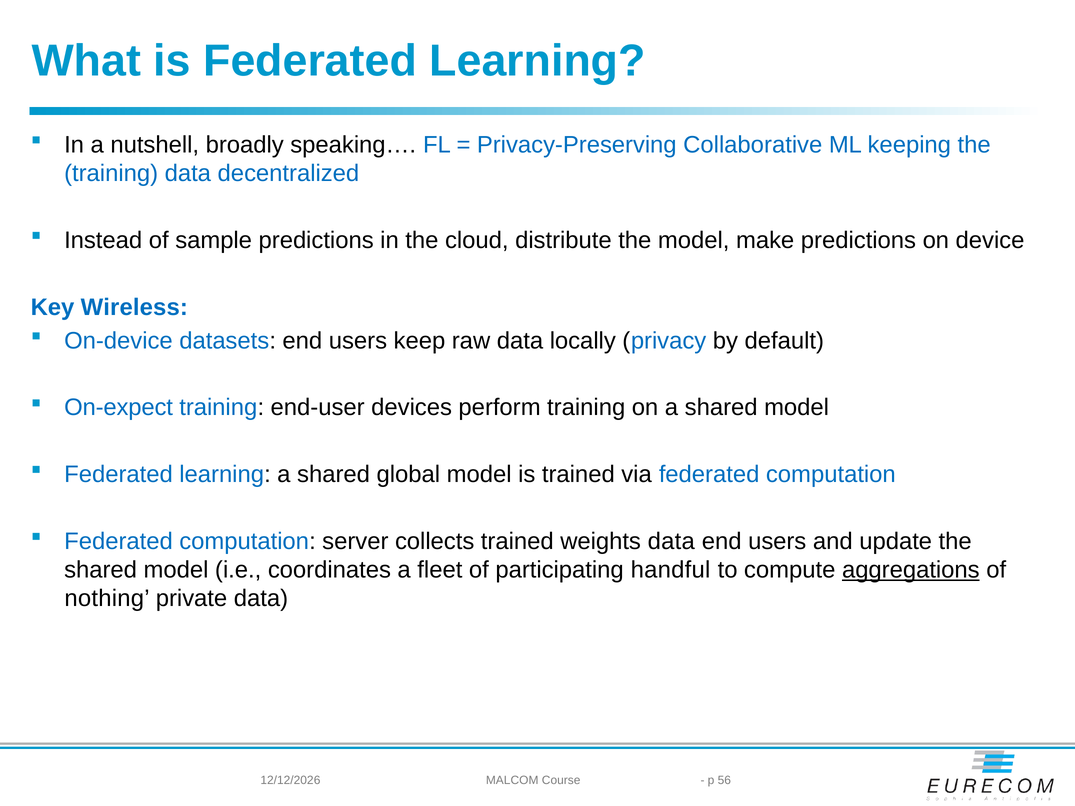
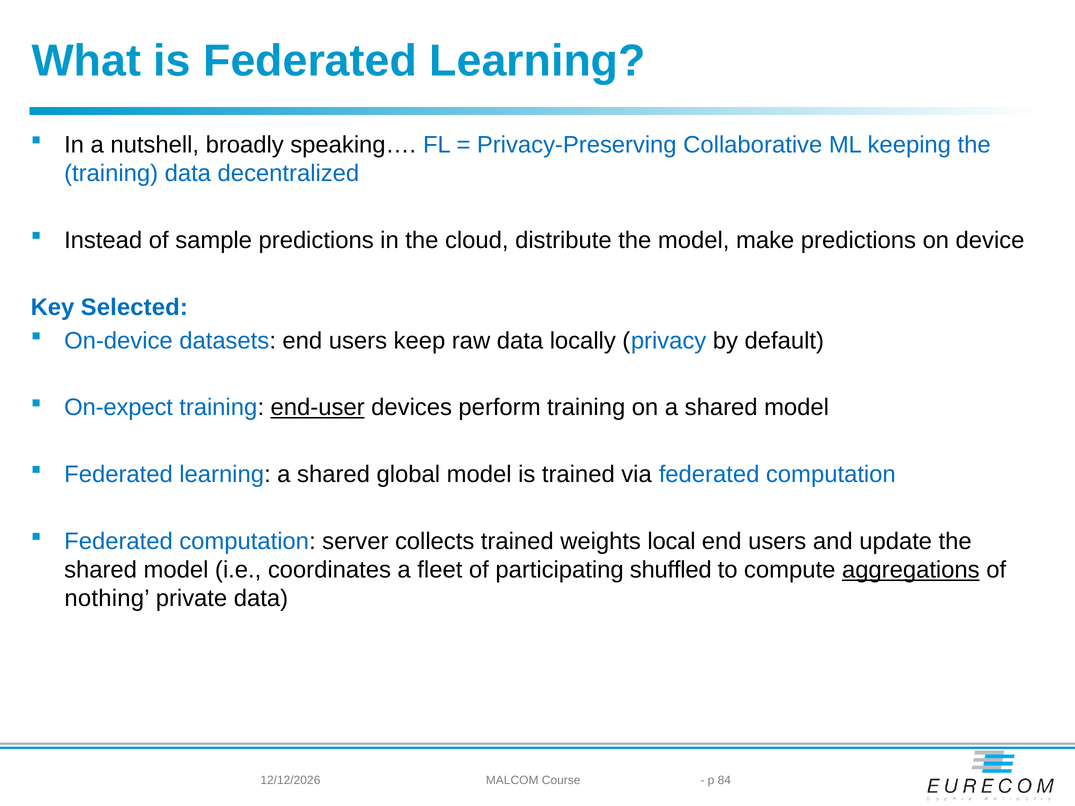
Wireless: Wireless -> Selected
end-user underline: none -> present
weights data: data -> local
handful: handful -> shuffled
56: 56 -> 84
